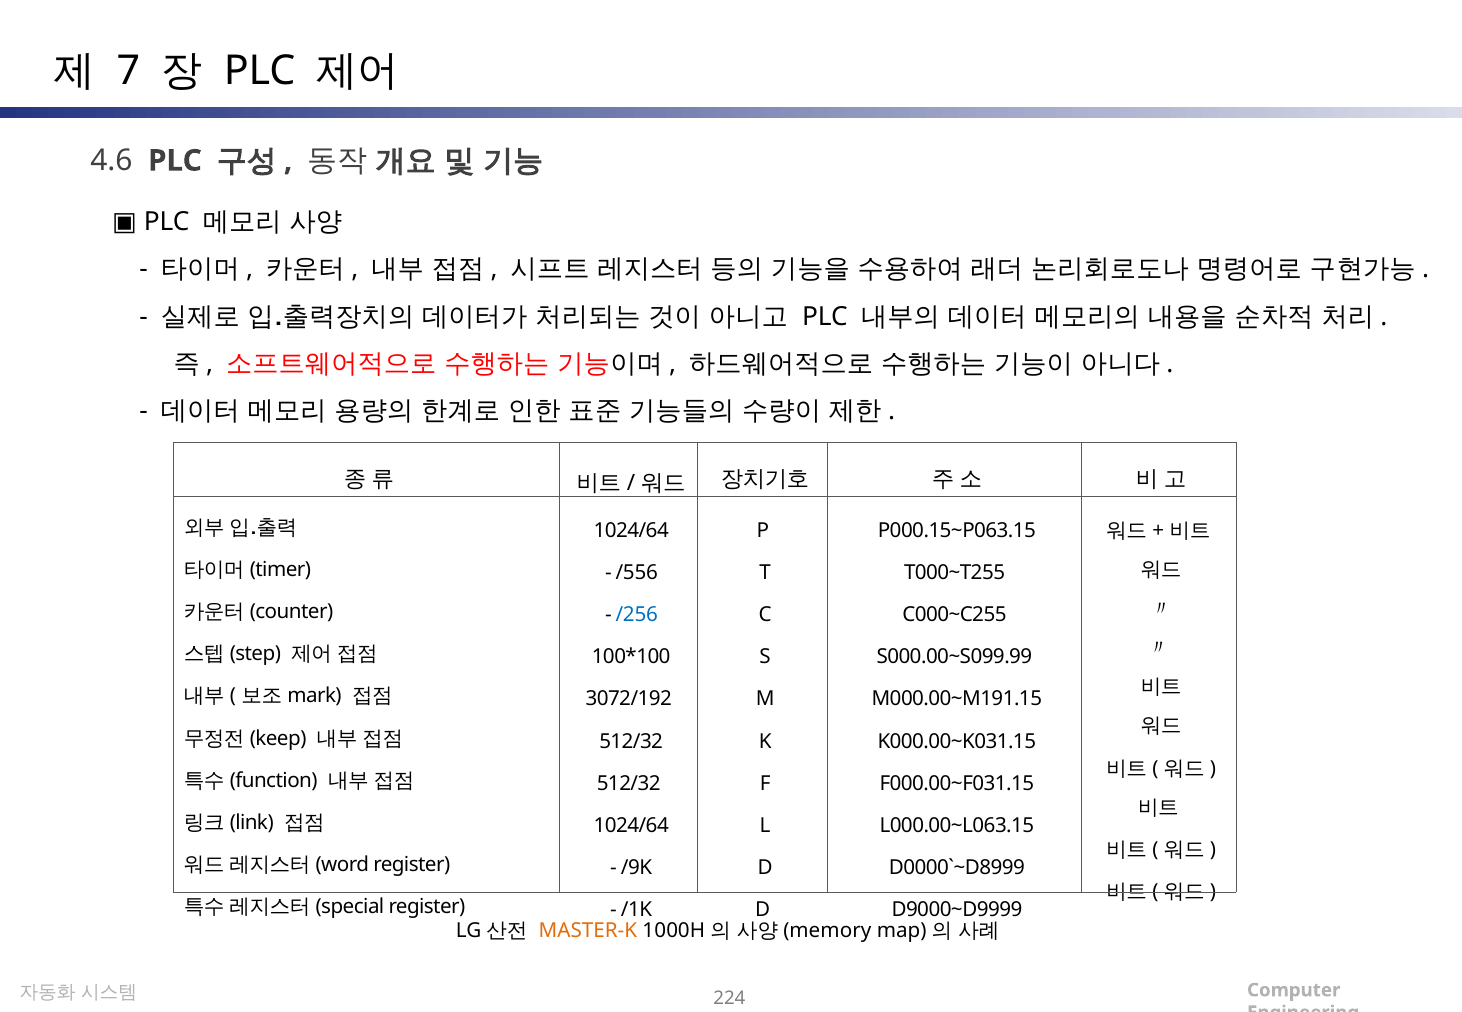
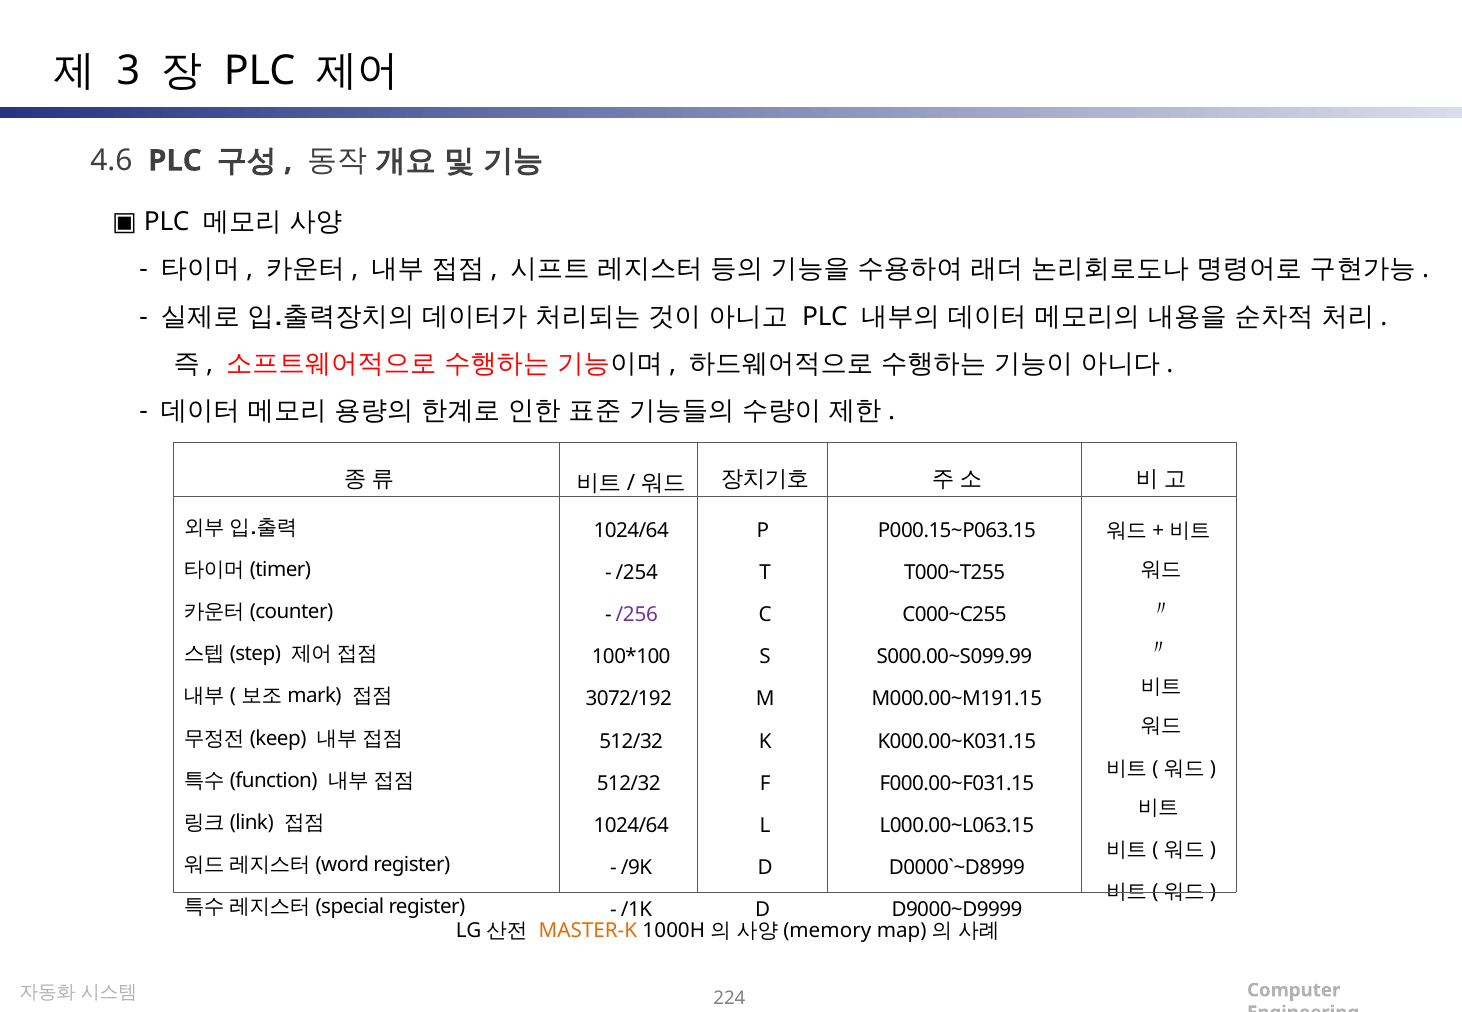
7: 7 -> 3
/556: /556 -> /254
/256 colour: blue -> purple
